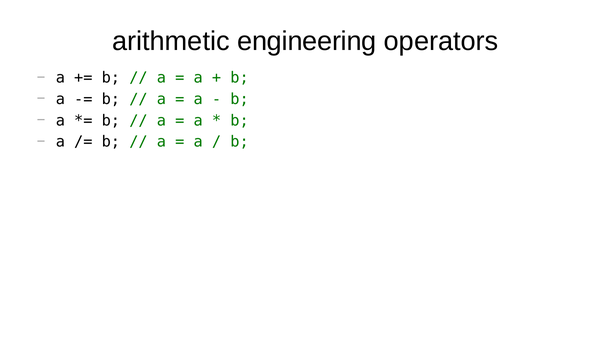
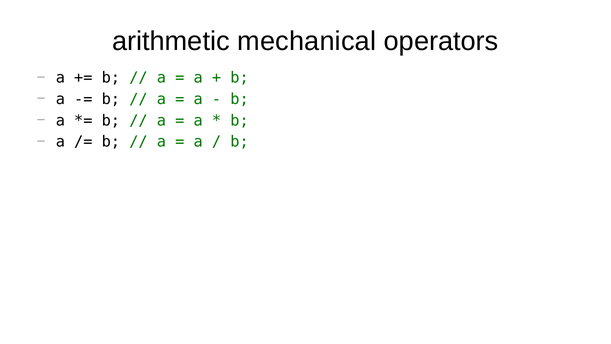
engineering: engineering -> mechanical
